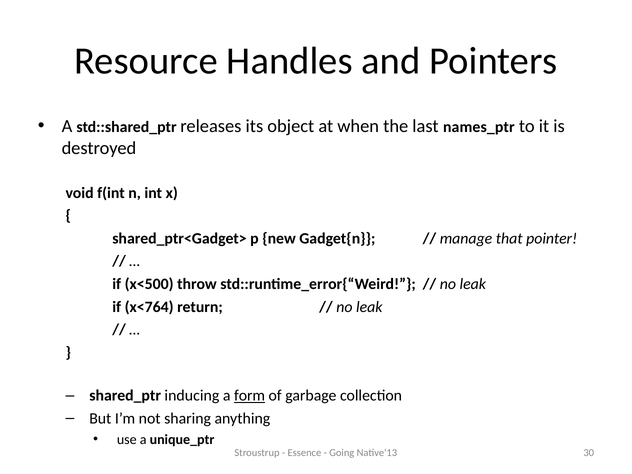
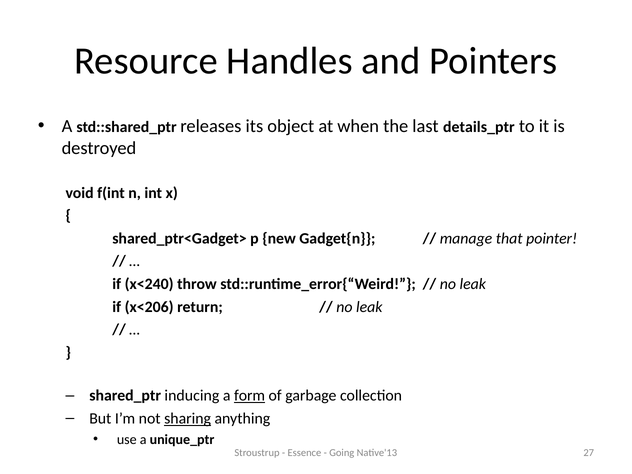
names_ptr: names_ptr -> details_ptr
x<500: x<500 -> x<240
x<764: x<764 -> x<206
sharing underline: none -> present
30: 30 -> 27
